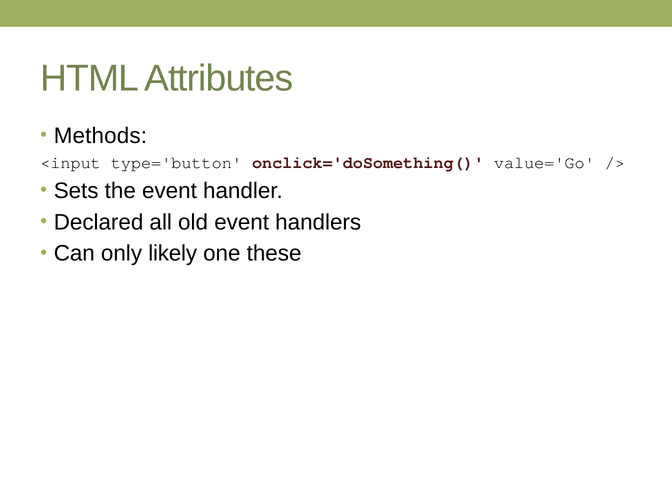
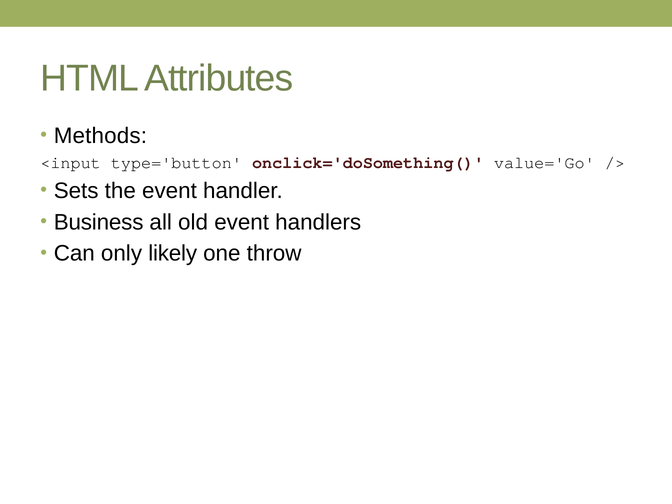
Declared: Declared -> Business
these: these -> throw
